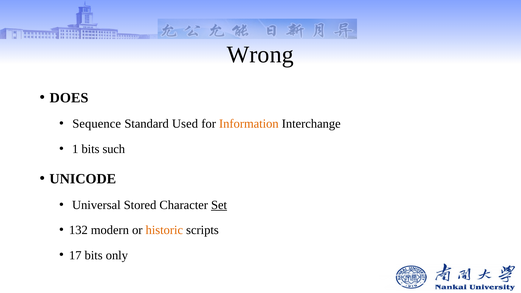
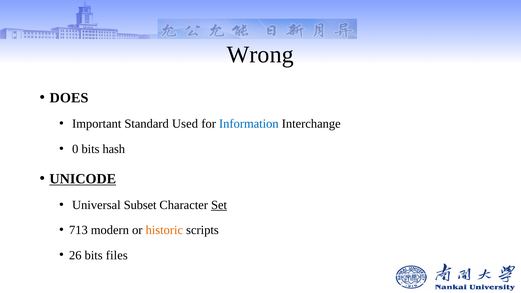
Sequence: Sequence -> Important
Information colour: orange -> blue
1: 1 -> 0
such: such -> hash
UNICODE underline: none -> present
Stored: Stored -> Subset
132: 132 -> 713
17: 17 -> 26
only: only -> files
